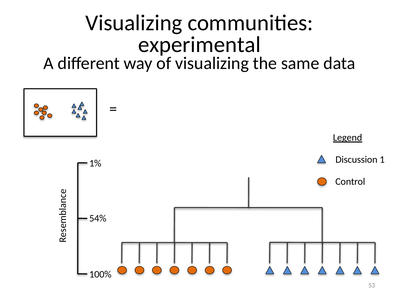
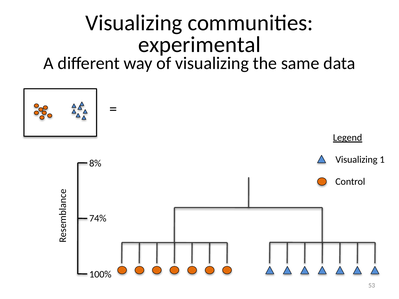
Discussion at (356, 160): Discussion -> Visualizing
1%: 1% -> 8%
54%: 54% -> 74%
